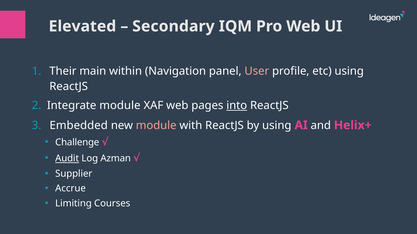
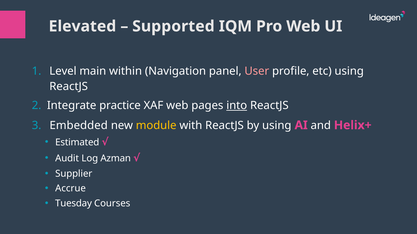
Secondary: Secondary -> Supported
Their: Their -> Level
Integrate module: module -> practice
module at (156, 126) colour: pink -> yellow
Challenge: Challenge -> Estimated
Audit underline: present -> none
Limiting: Limiting -> Tuesday
